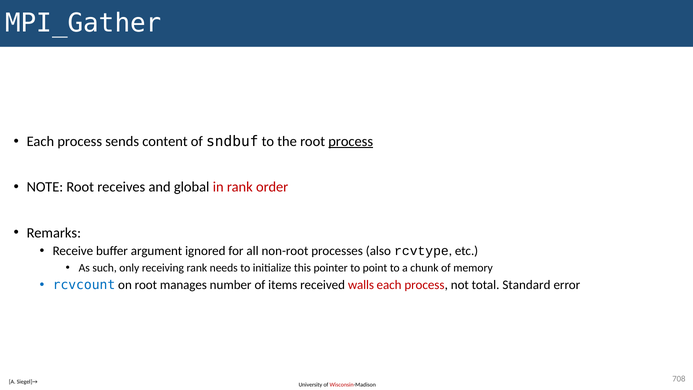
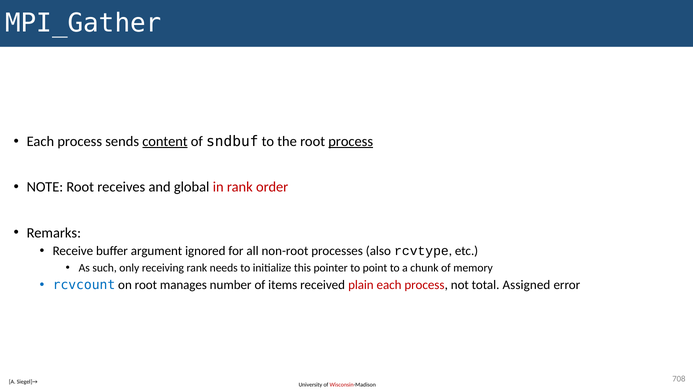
content underline: none -> present
walls: walls -> plain
Standard: Standard -> Assigned
